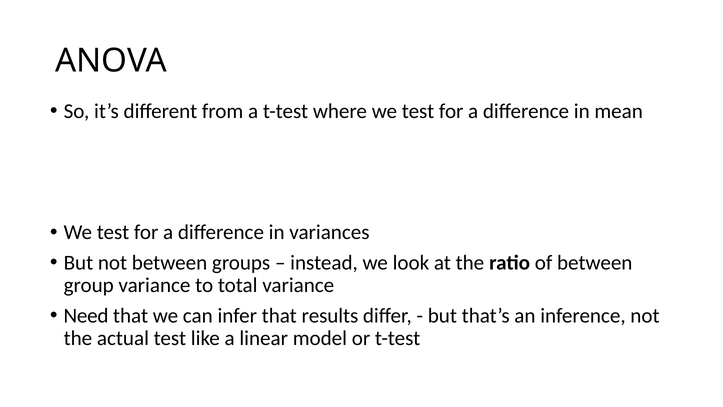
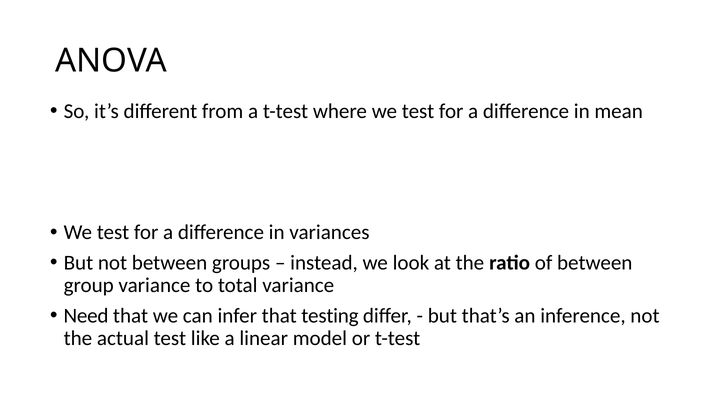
results: results -> testing
